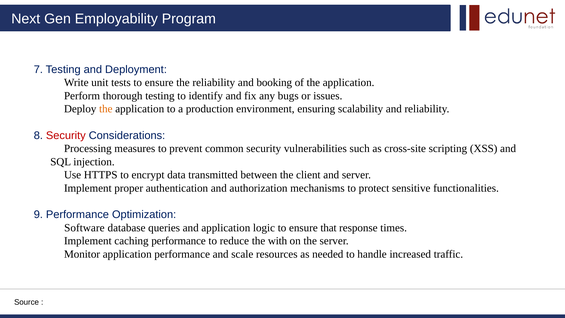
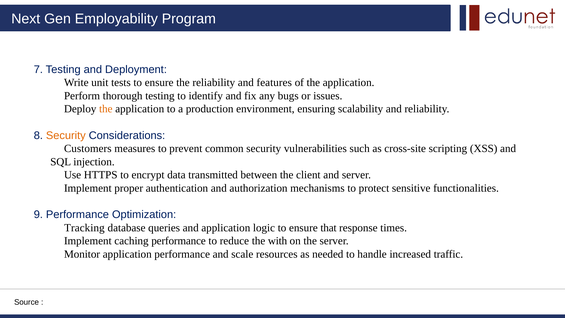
booking: booking -> features
Security at (66, 135) colour: red -> orange
Processing: Processing -> Customers
Software: Software -> Tracking
